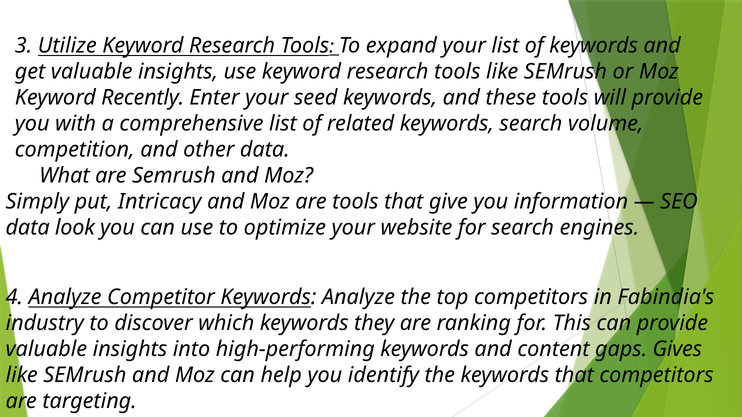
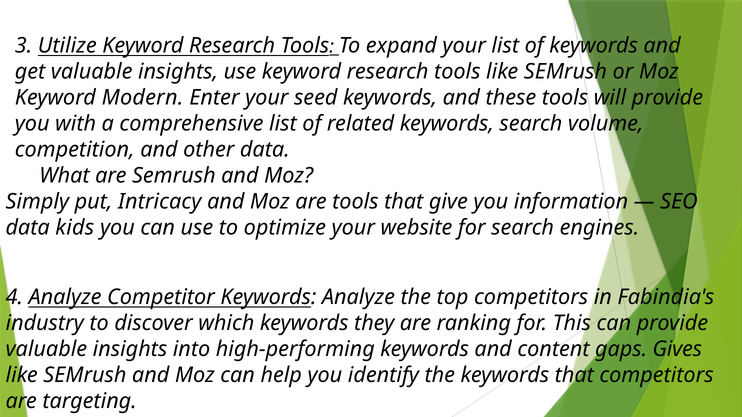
Recently: Recently -> Modern
look: look -> kids
